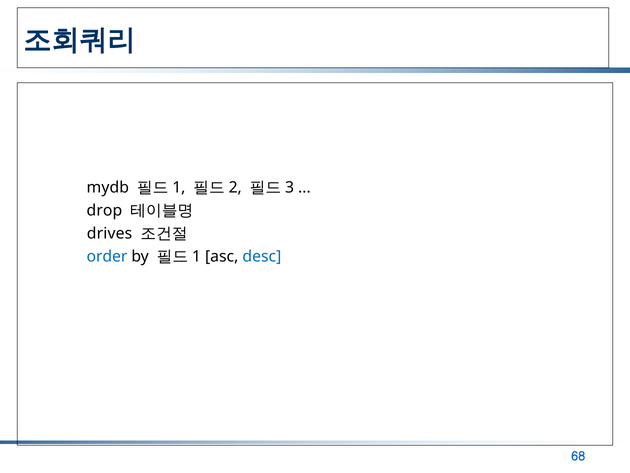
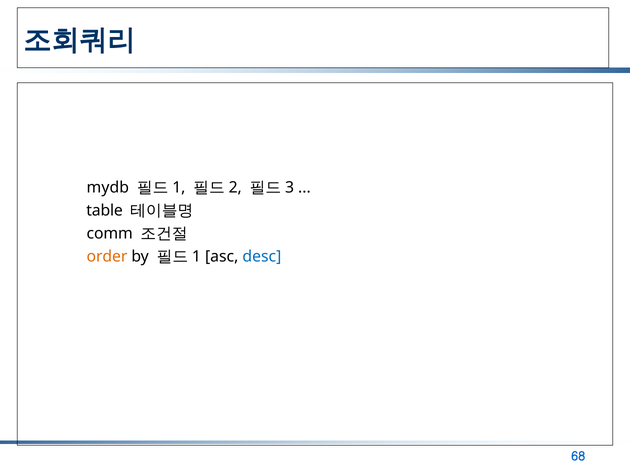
drop: drop -> table
drives: drives -> comm
order colour: blue -> orange
